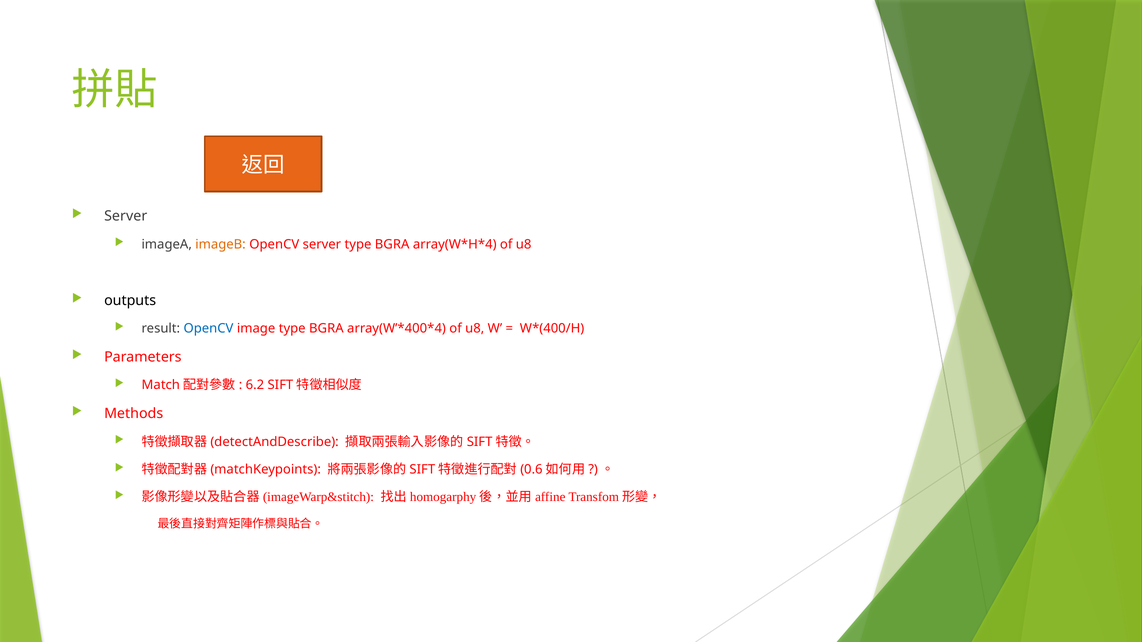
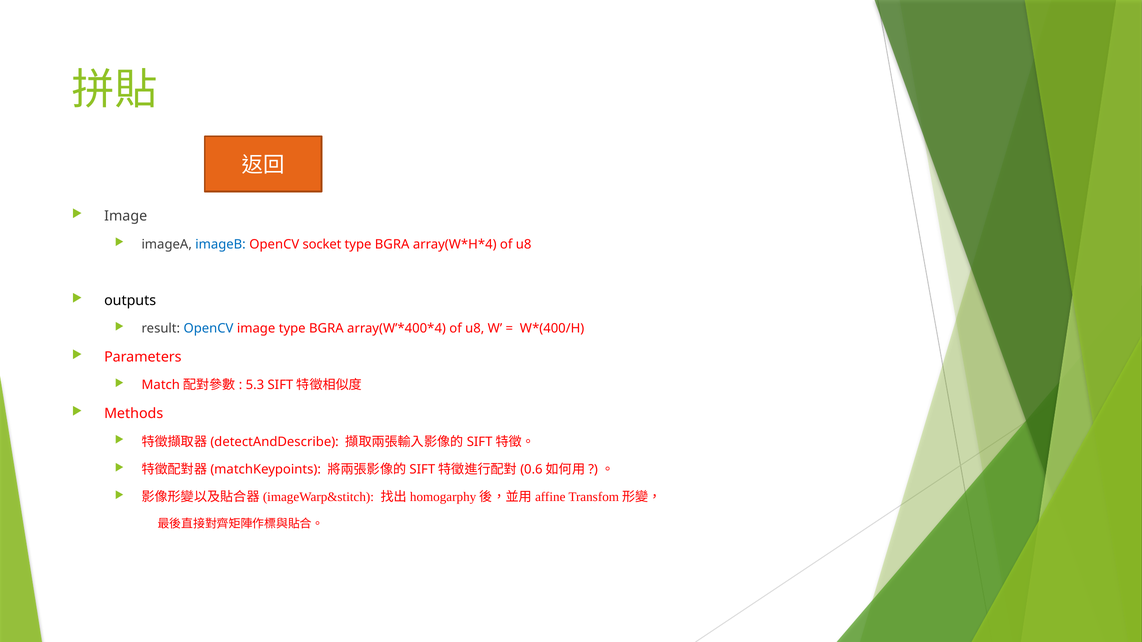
Server at (126, 216): Server -> Image
imageB colour: orange -> blue
OpenCV server: server -> socket
6.2: 6.2 -> 5.3
